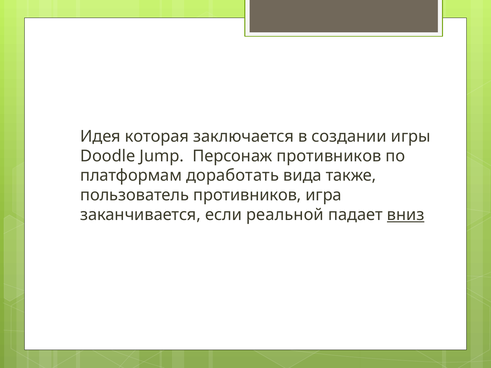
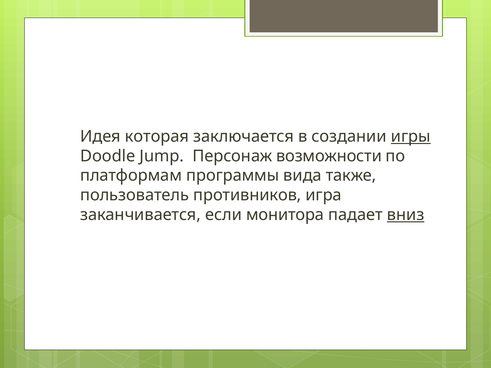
игры underline: none -> present
Персонаж противников: противников -> возможности
доработать: доработать -> программы
реальной: реальной -> монитора
